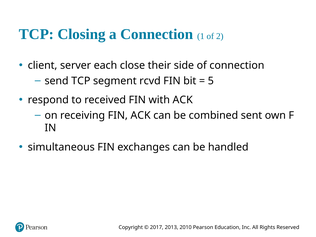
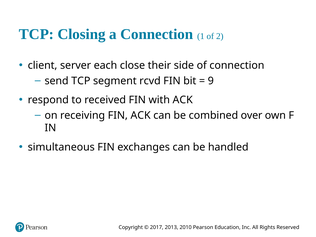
5: 5 -> 9
sent: sent -> over
